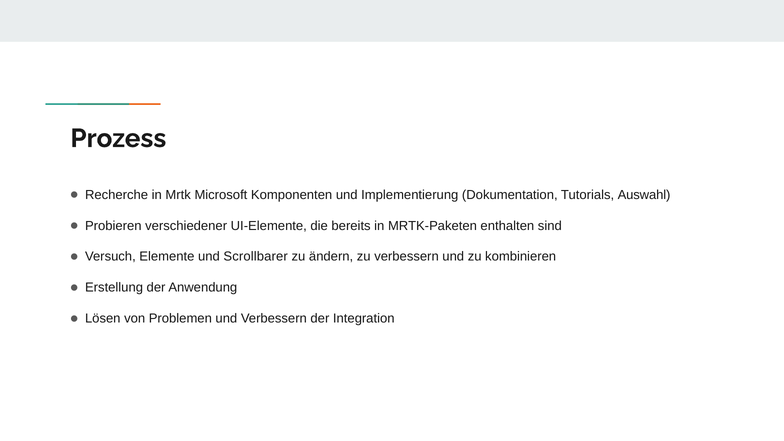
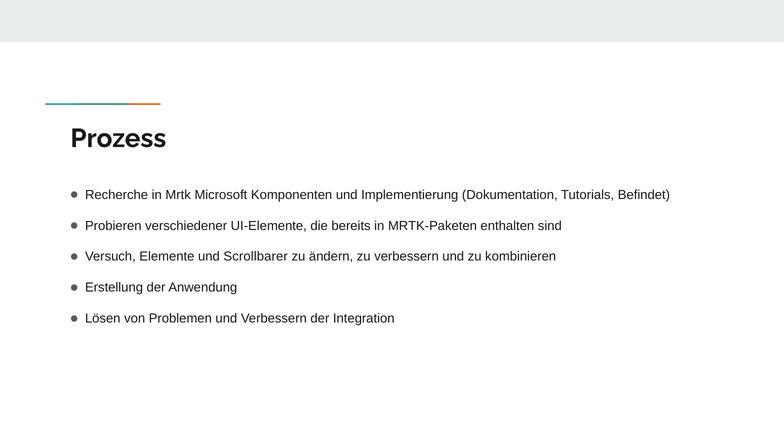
Auswahl: Auswahl -> Befindet
